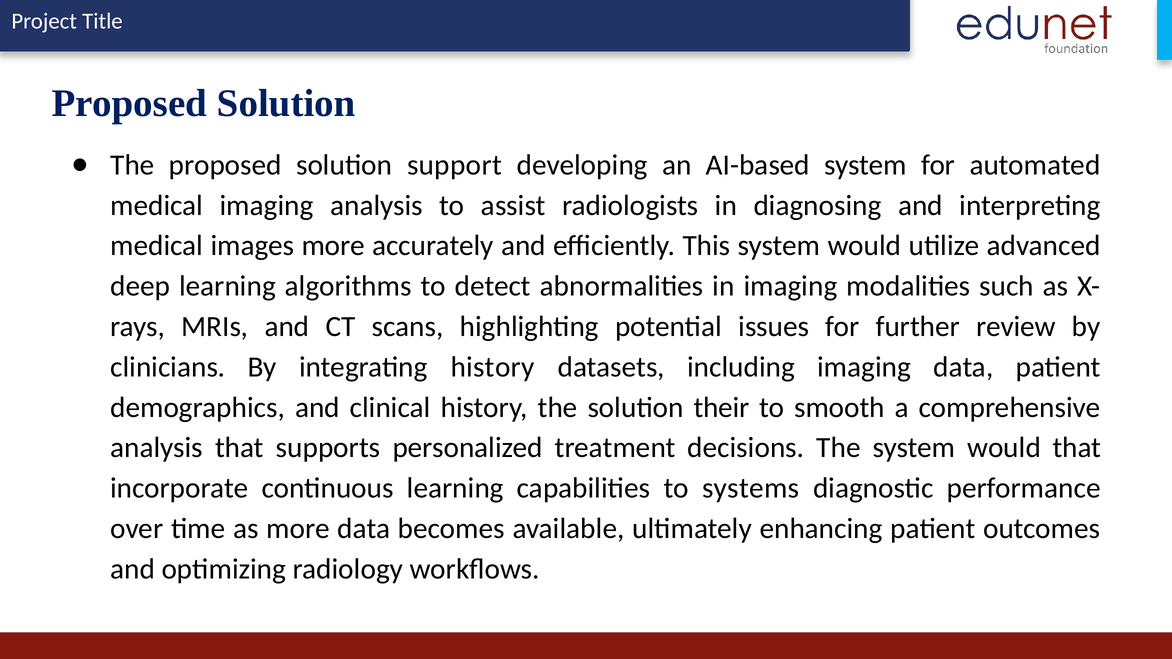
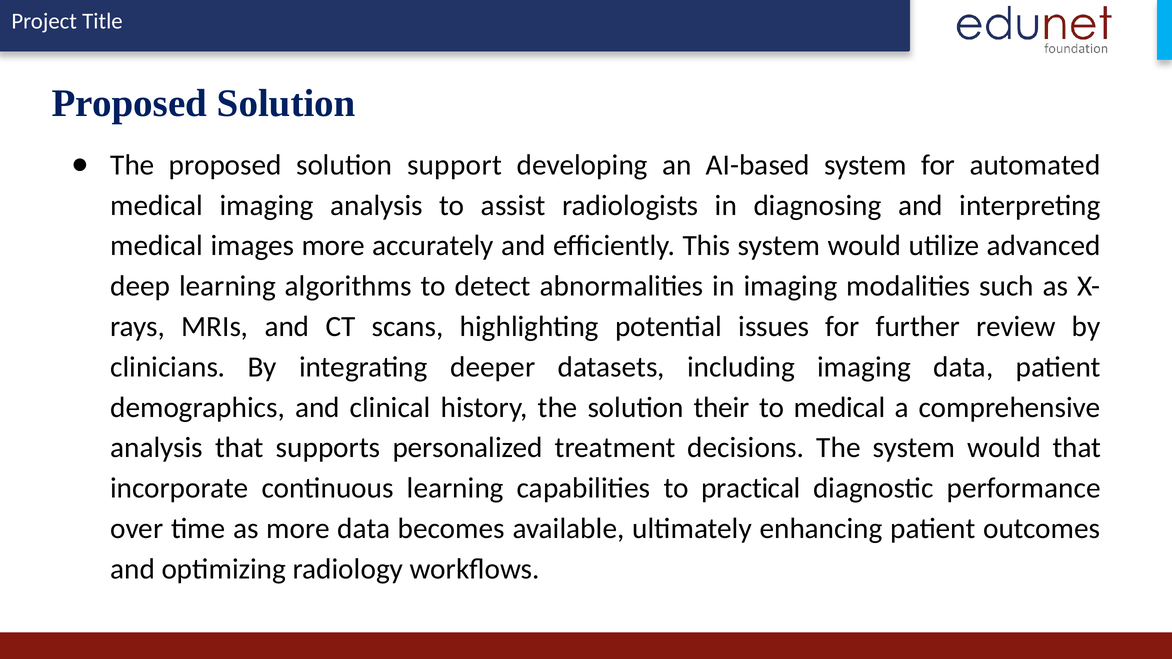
integrating history: history -> deeper
to smooth: smooth -> medical
systems: systems -> practical
